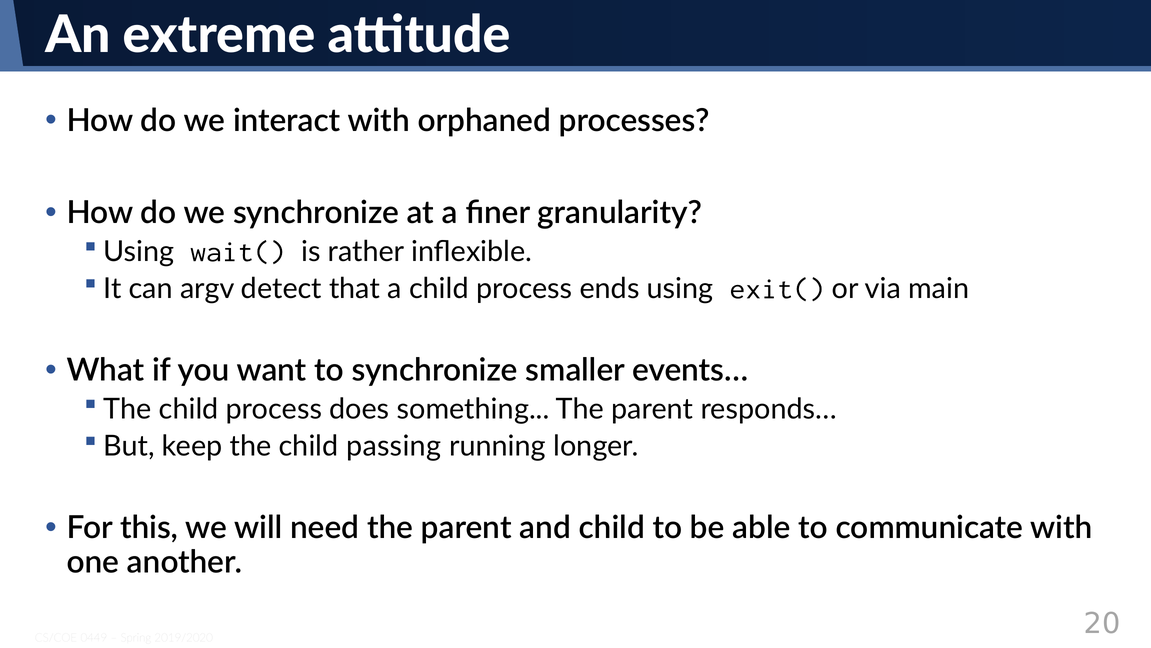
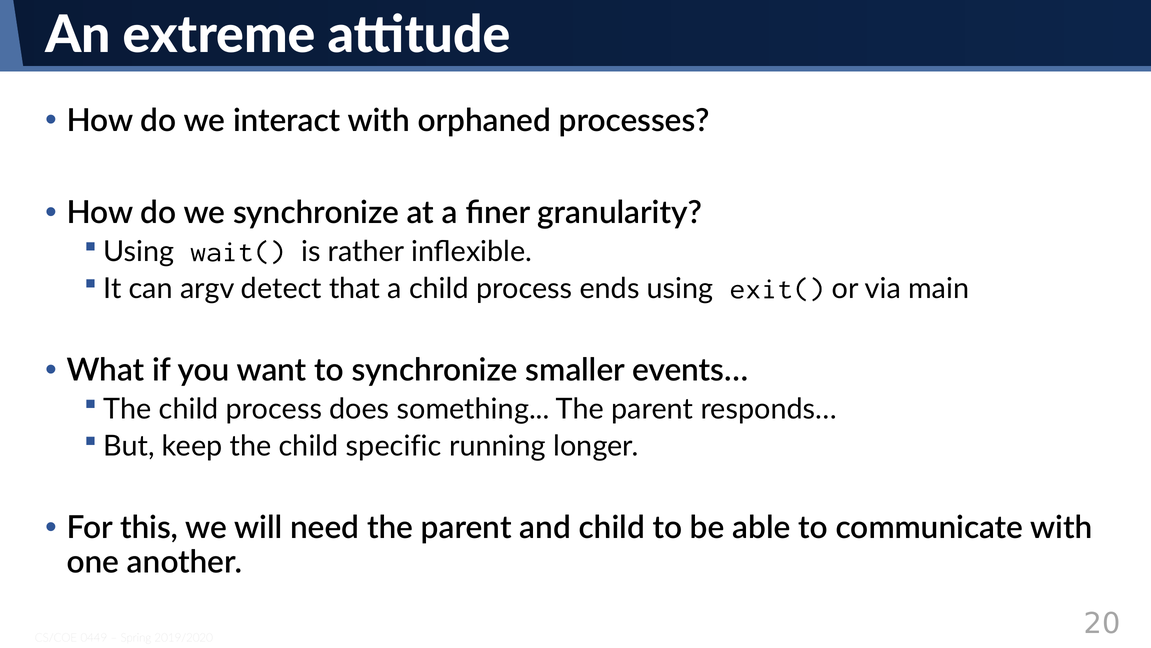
passing: passing -> specific
